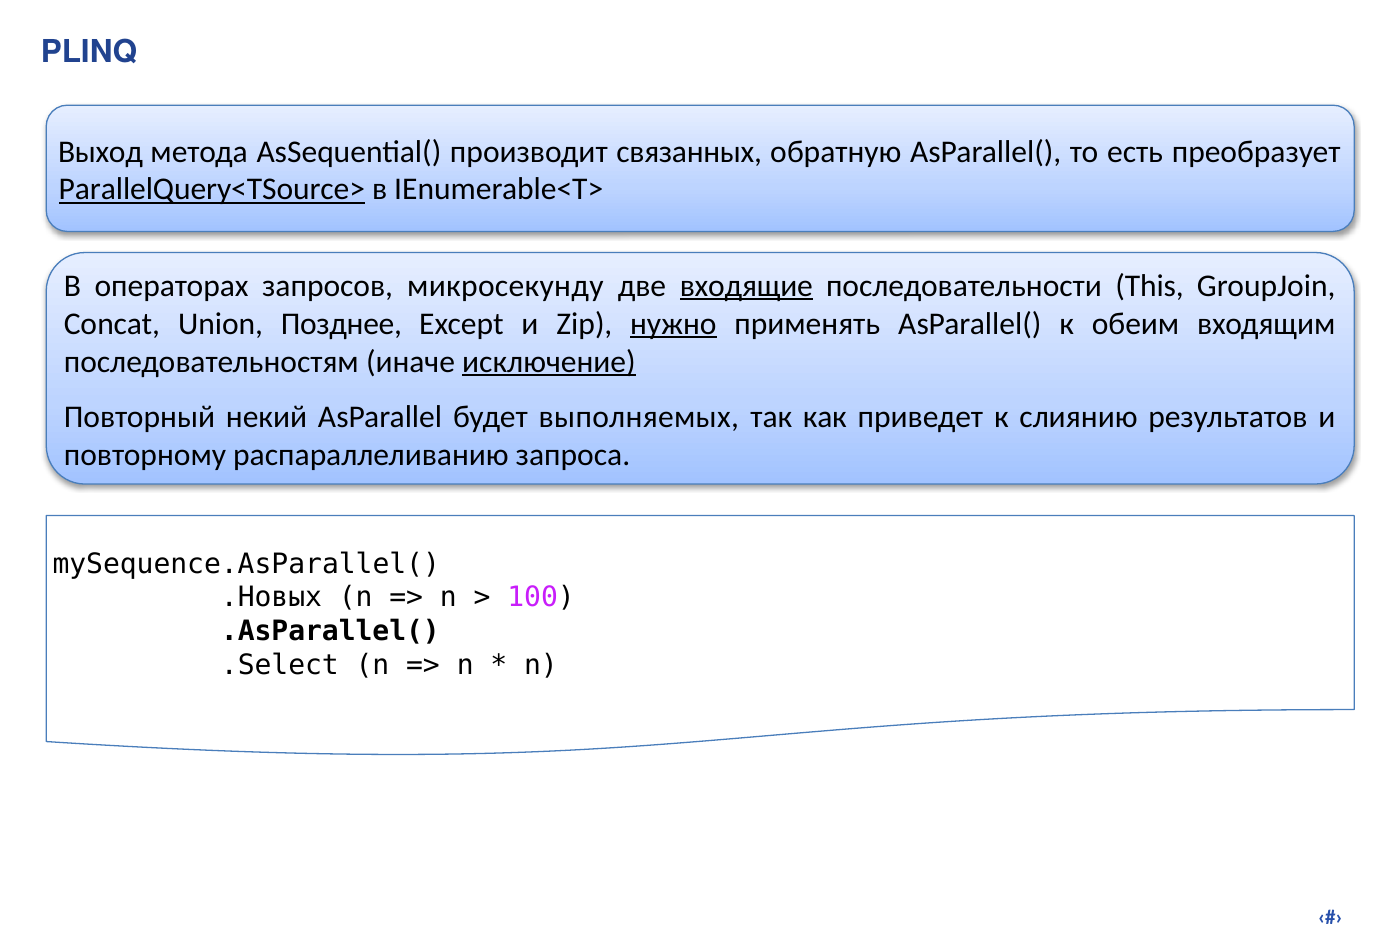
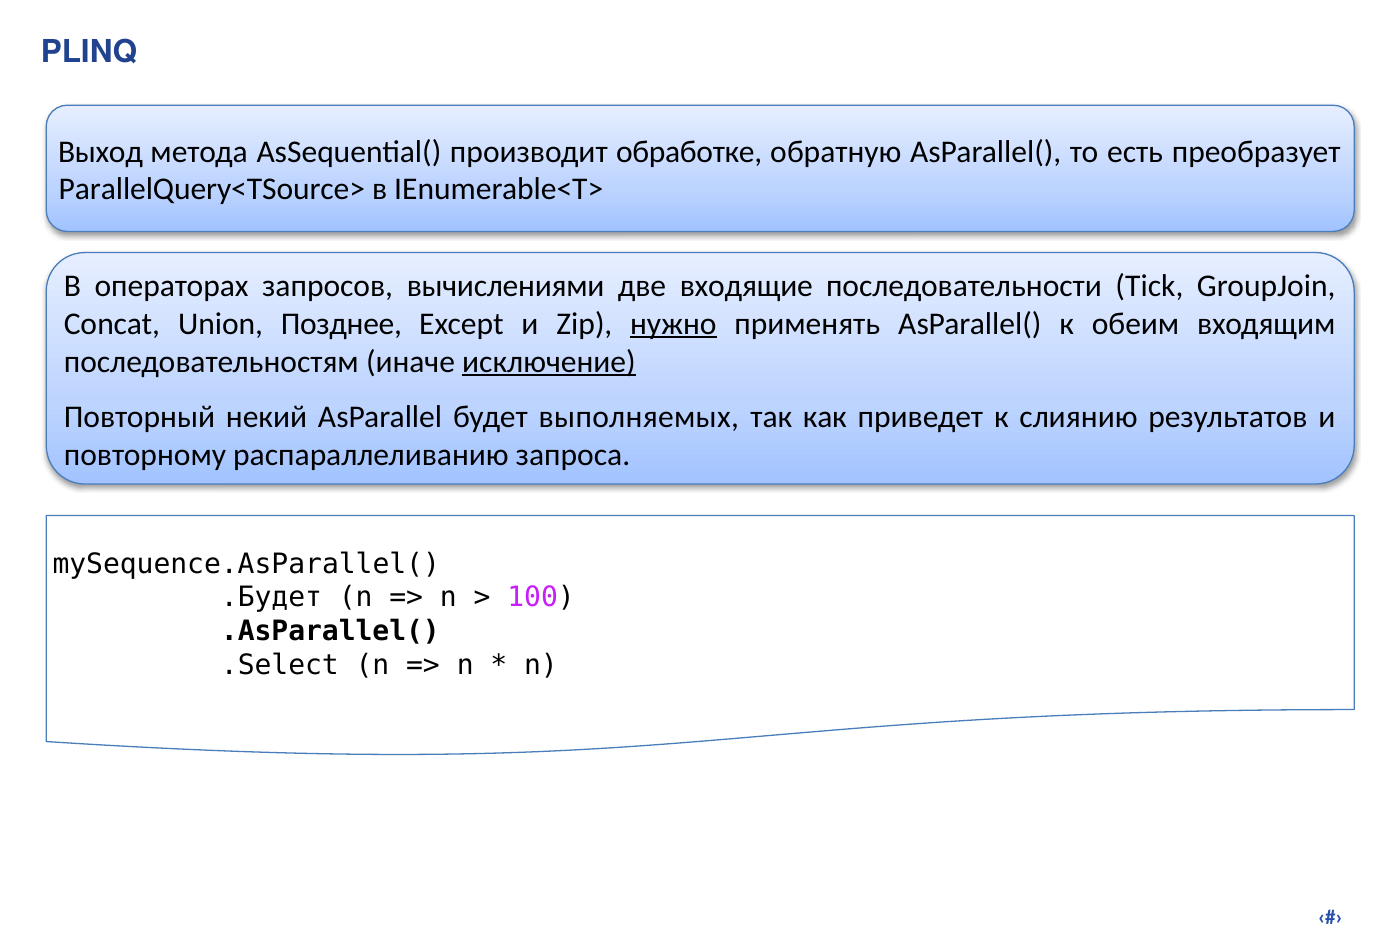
связанных: связанных -> обработке
ParallelQuery<TSource> underline: present -> none
микросекунду: микросекунду -> вычислениями
входящие underline: present -> none
This: This -> Tick
.Новых: .Новых -> .Будет
